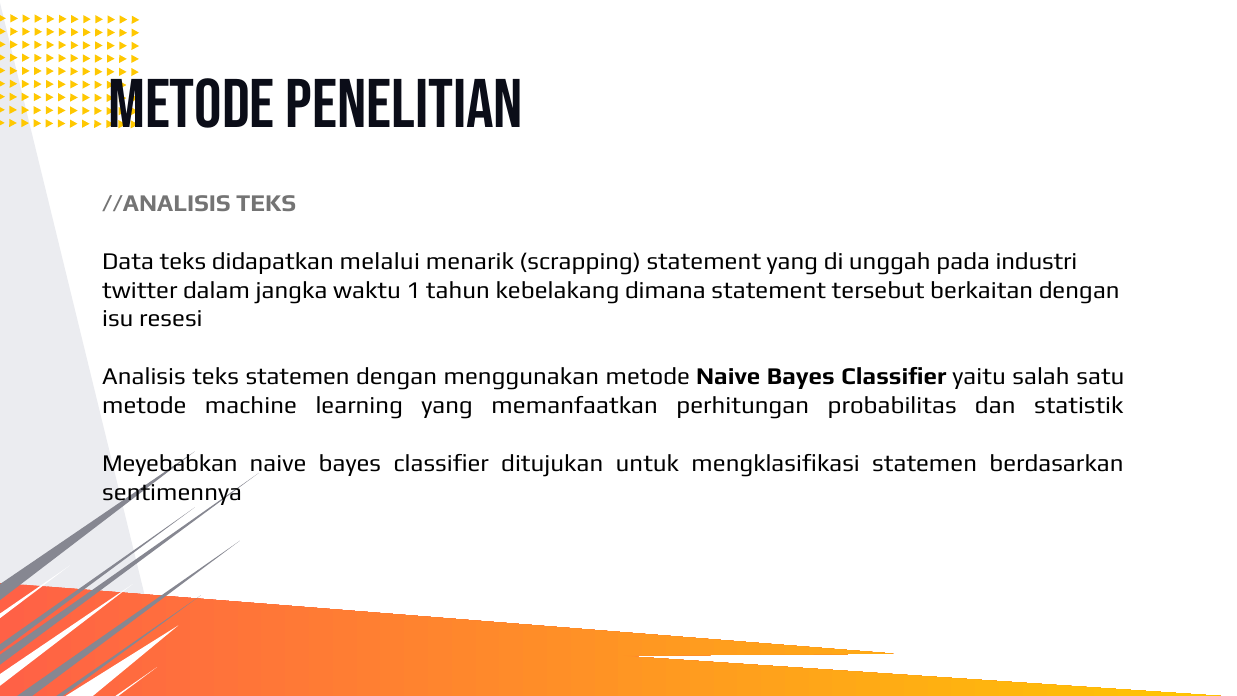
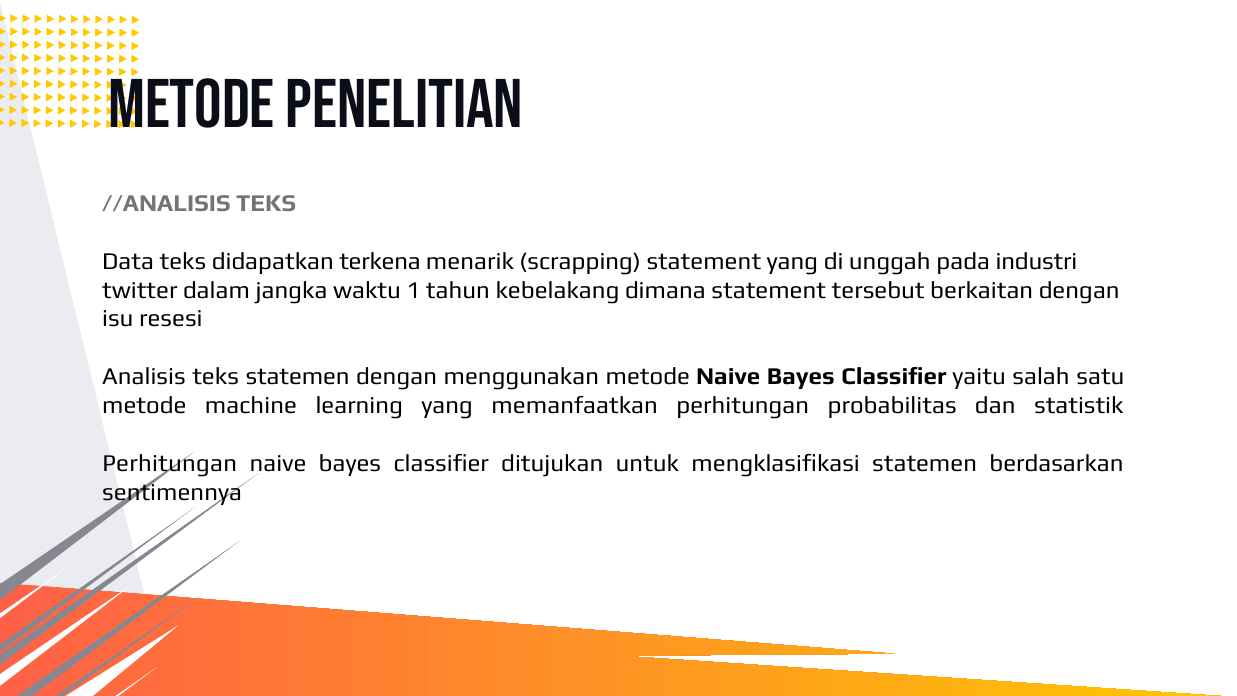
melalui: melalui -> terkena
Meyebabkan at (170, 463): Meyebabkan -> Perhitungan
